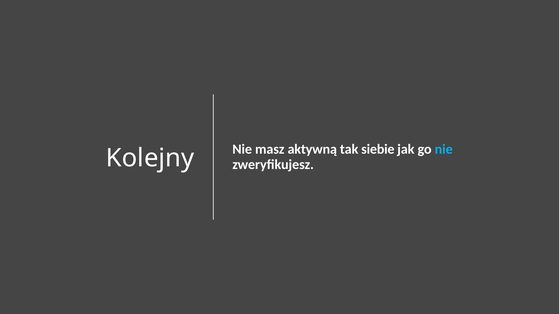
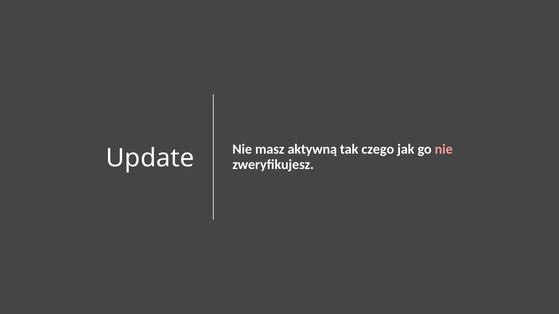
siebie: siebie -> czego
nie at (444, 150) colour: light blue -> pink
Kolejny: Kolejny -> Update
